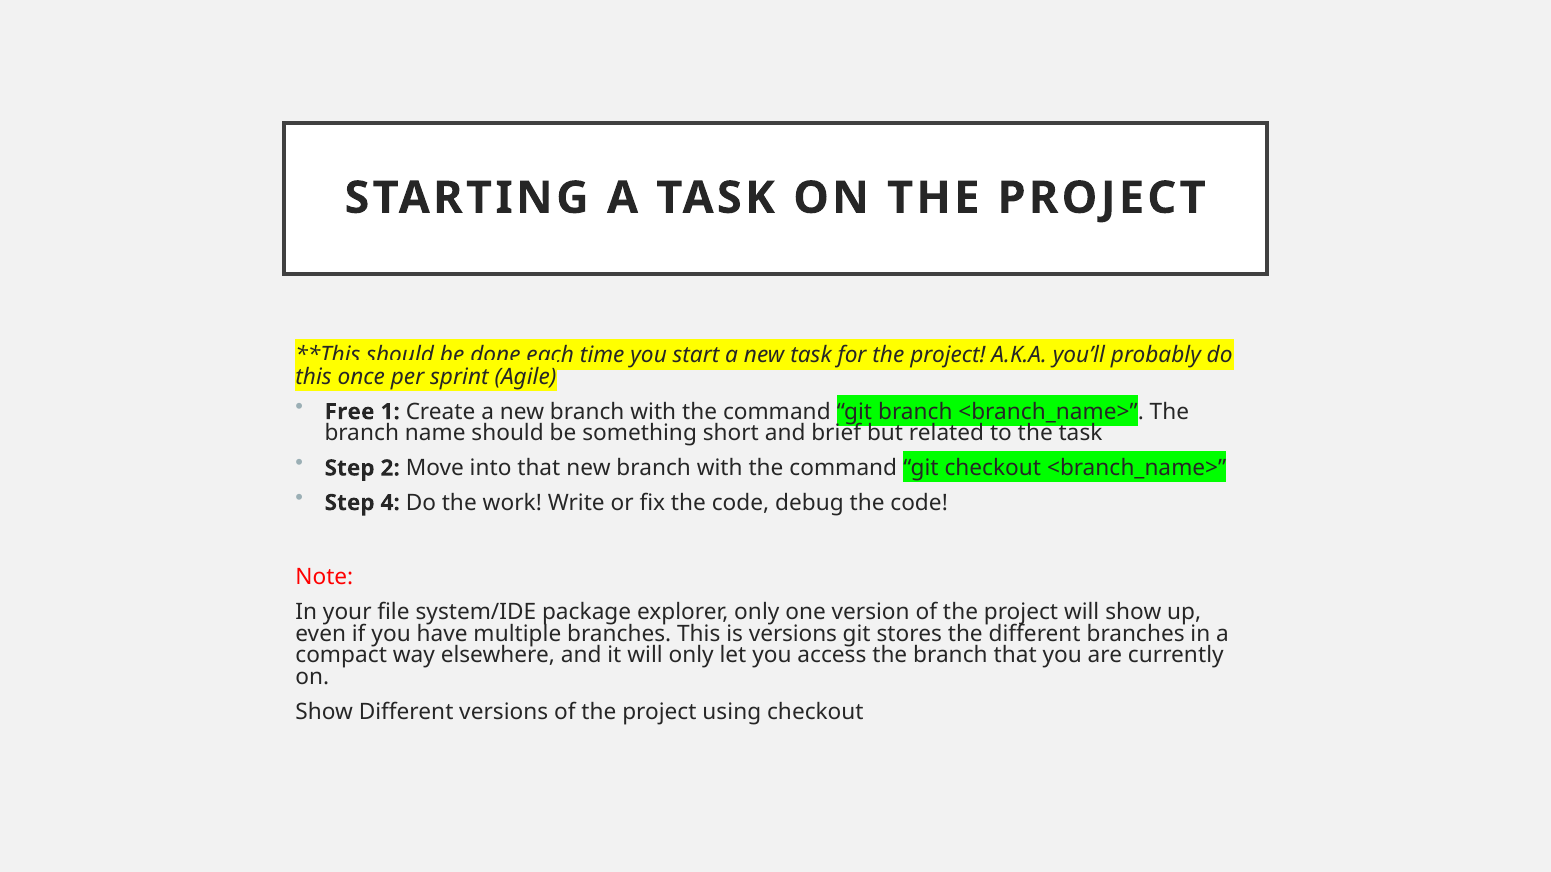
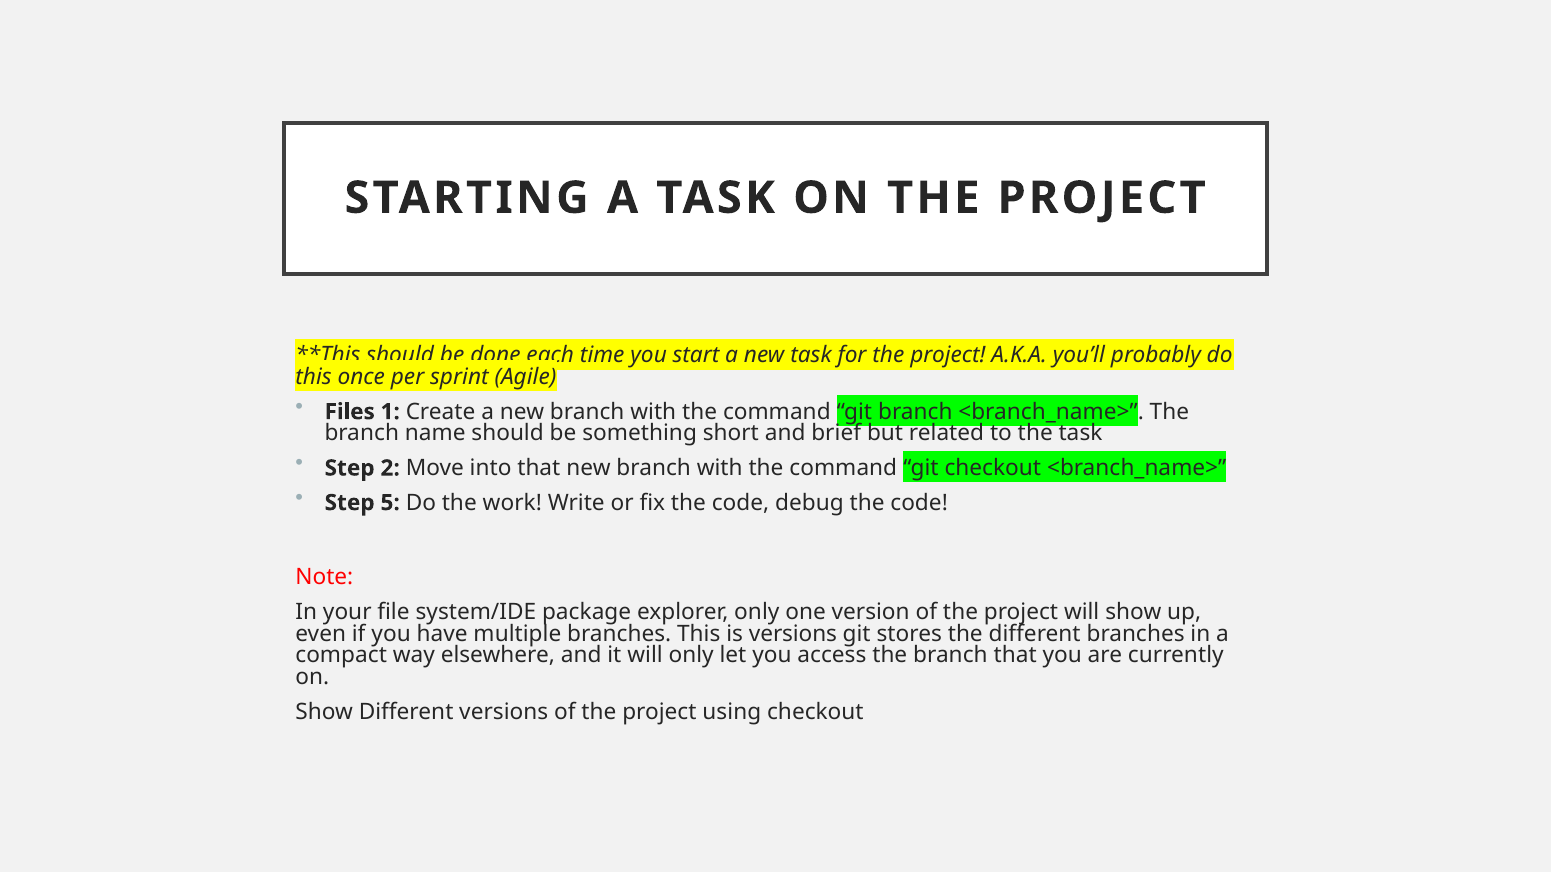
Free: Free -> Files
4: 4 -> 5
